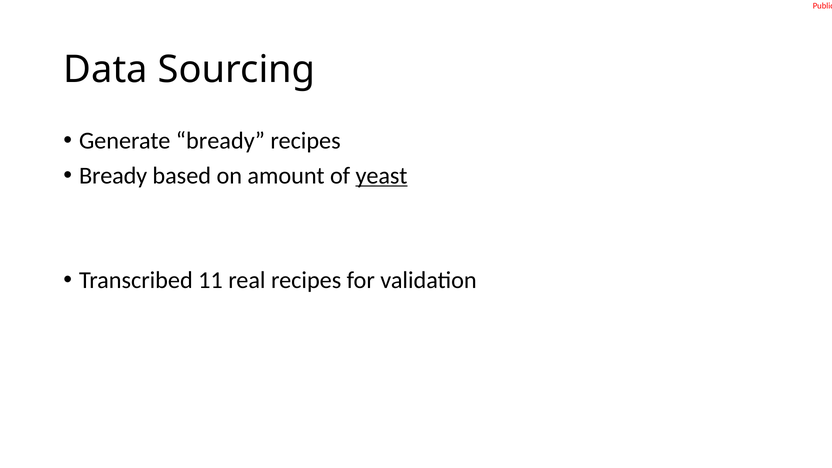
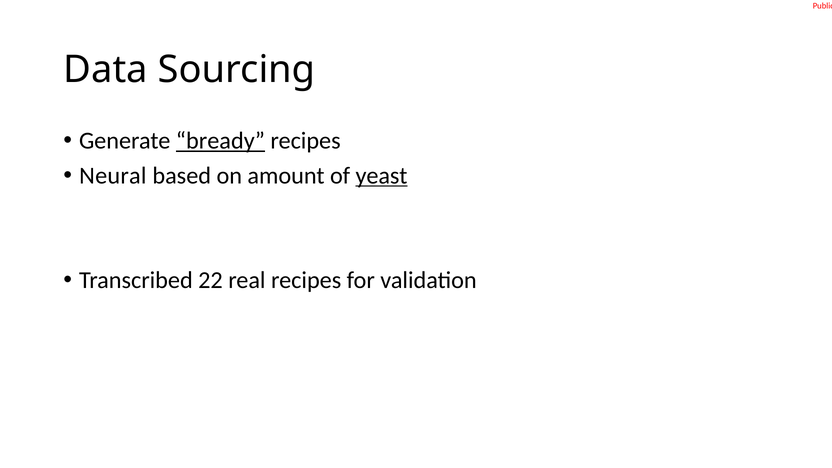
bready at (220, 141) underline: none -> present
Bready at (113, 176): Bready -> Neural
11: 11 -> 22
